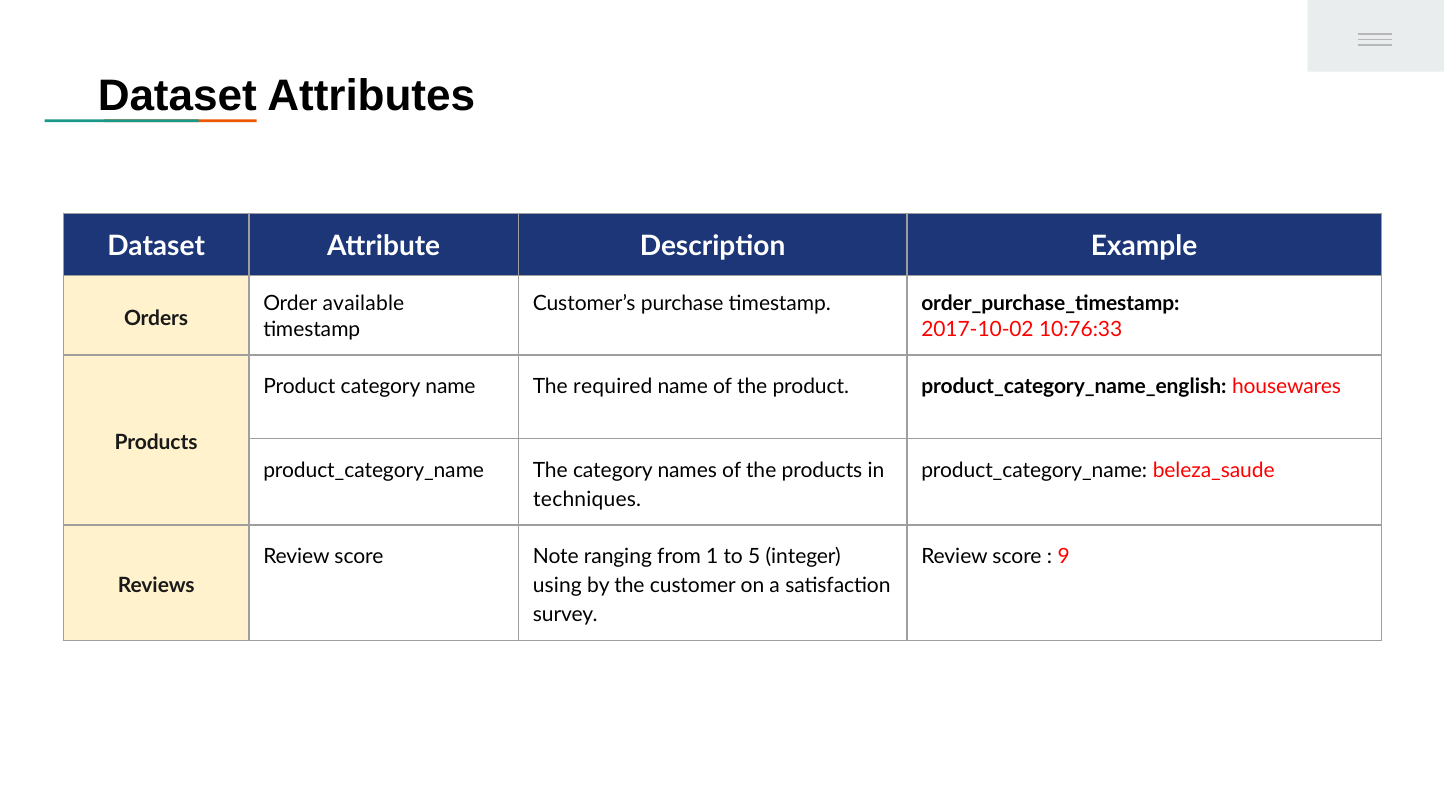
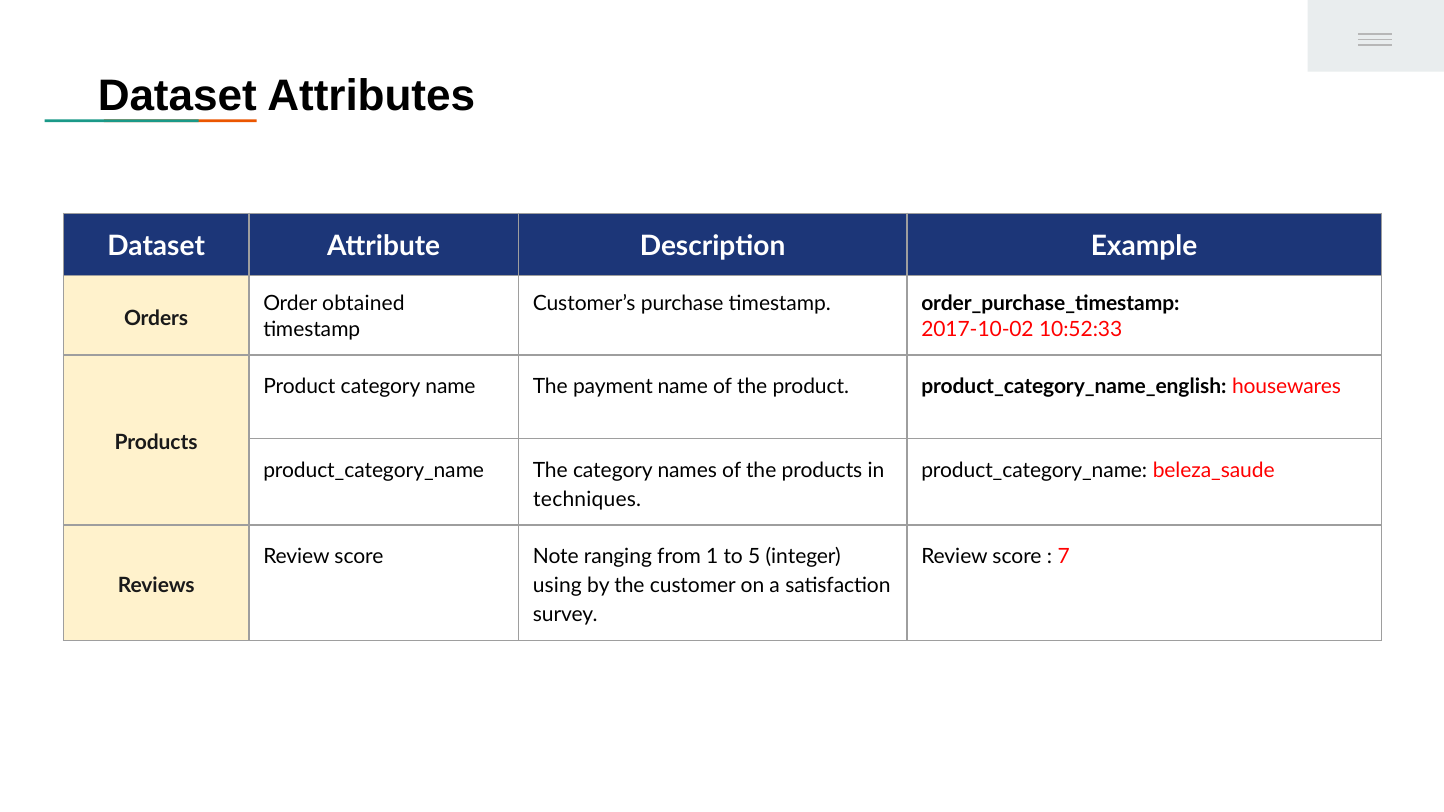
available: available -> obtained
10:76:33: 10:76:33 -> 10:52:33
required: required -> payment
9: 9 -> 7
